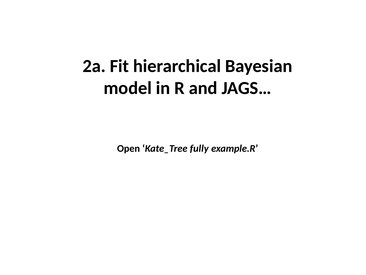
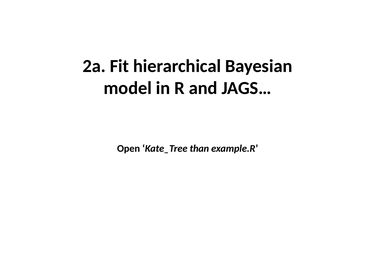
fully: fully -> than
